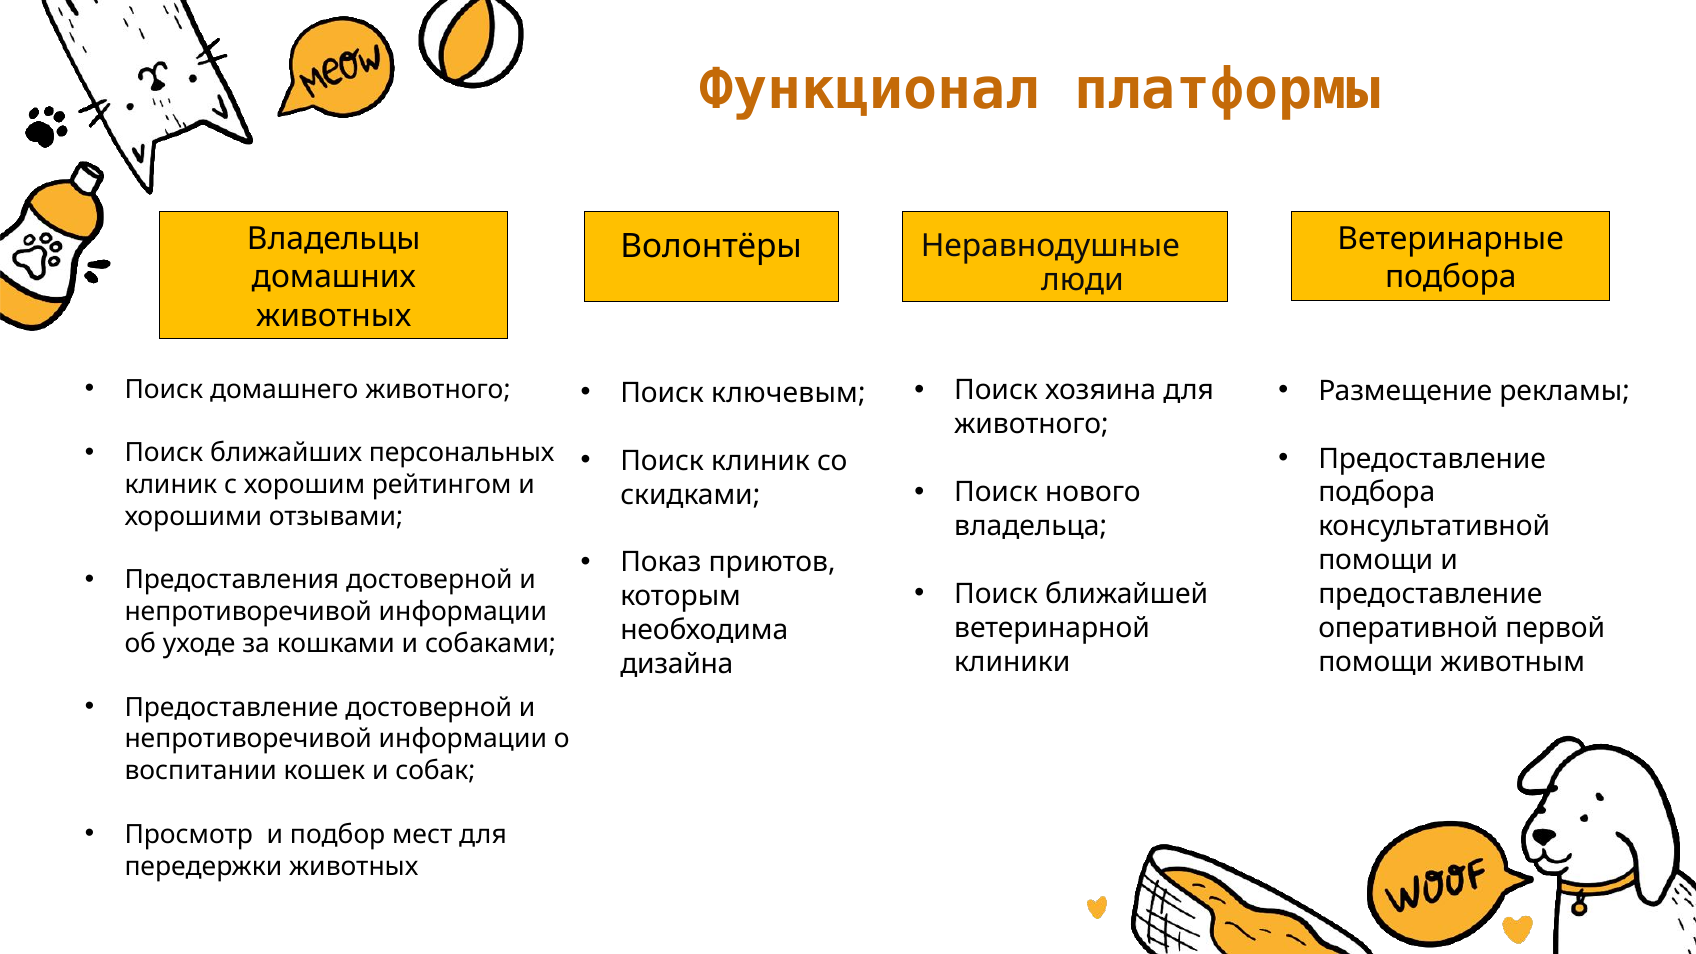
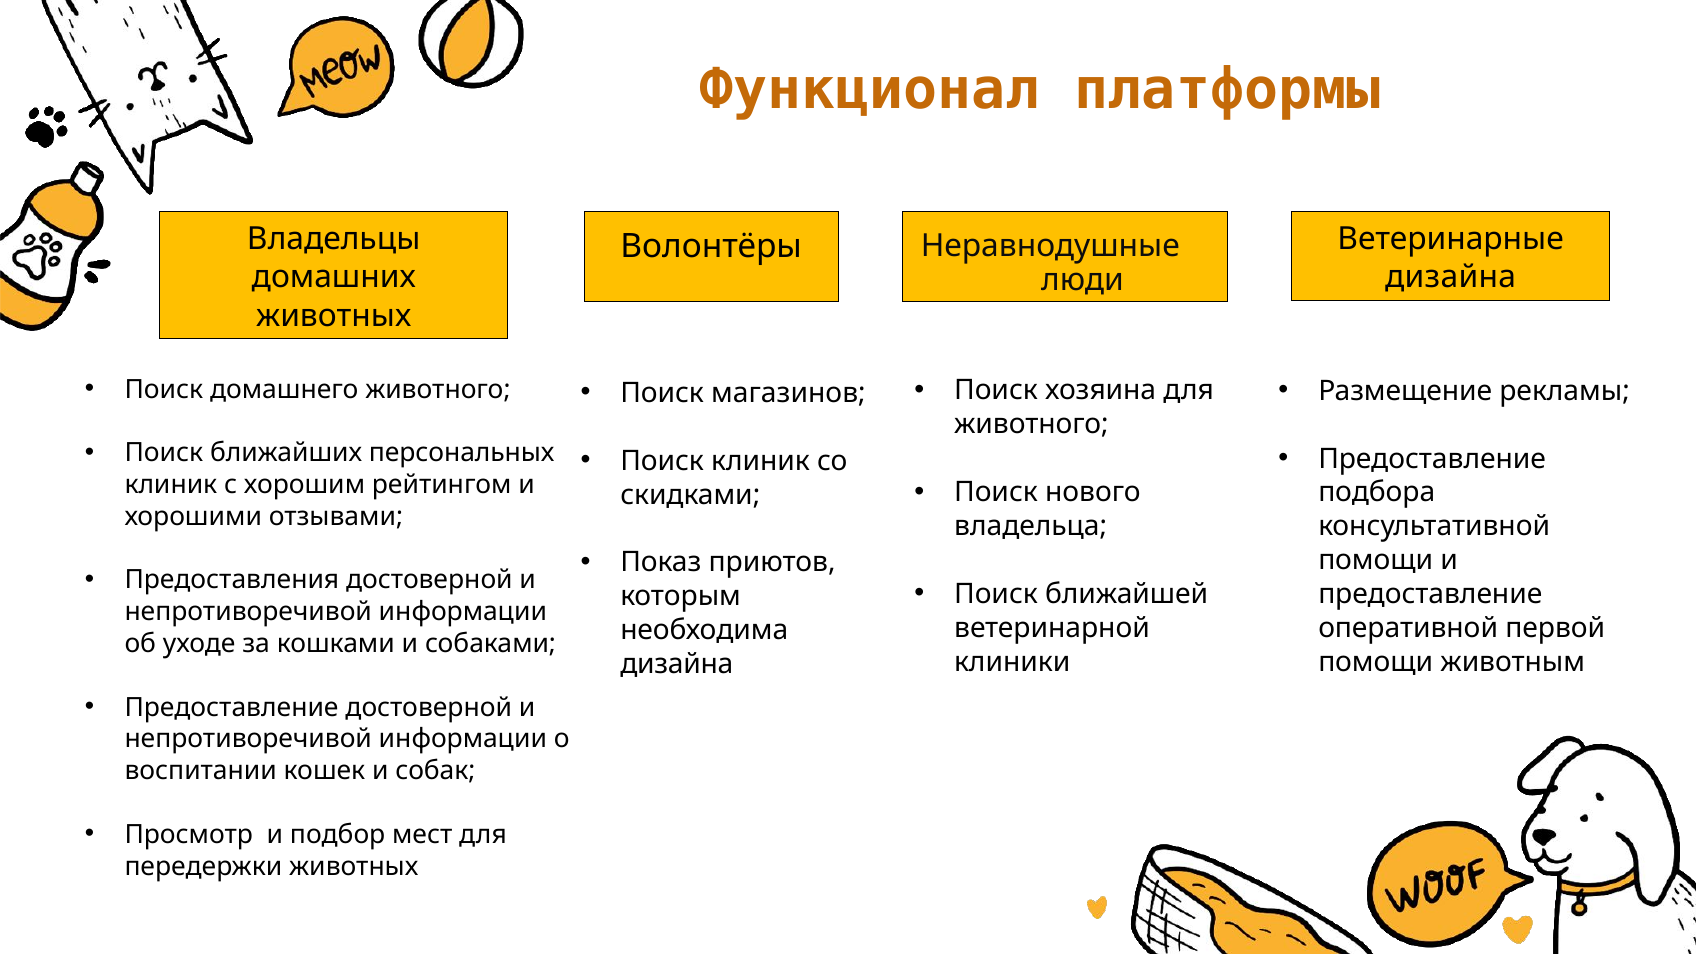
подбора at (1451, 277): подбора -> дизайна
ключевым: ключевым -> магазинов
